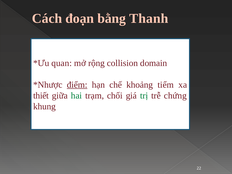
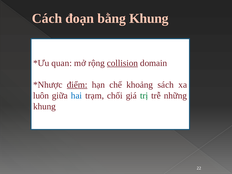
bằng Thanh: Thanh -> Khung
collision underline: none -> present
tiểm: tiểm -> sách
thiết: thiết -> luôn
hai colour: green -> blue
chứng: chứng -> những
